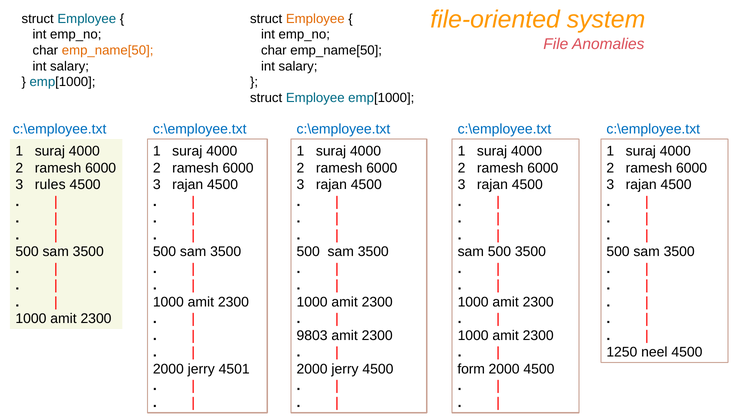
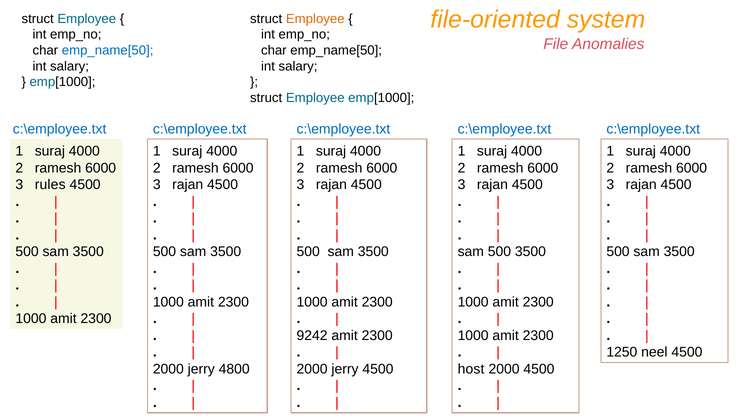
emp_name[50 at (108, 50) colour: orange -> blue
9803: 9803 -> 9242
4501: 4501 -> 4800
form: form -> host
